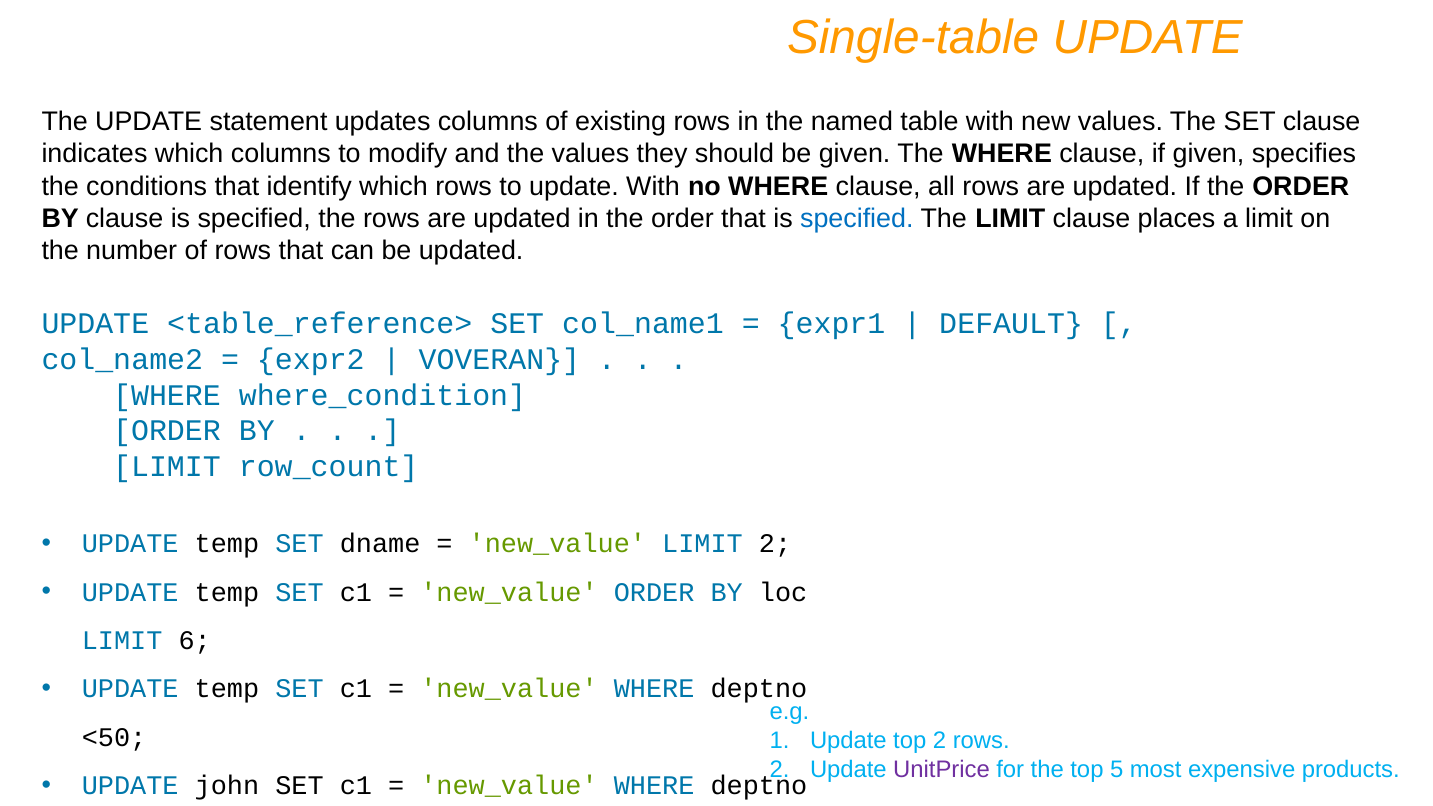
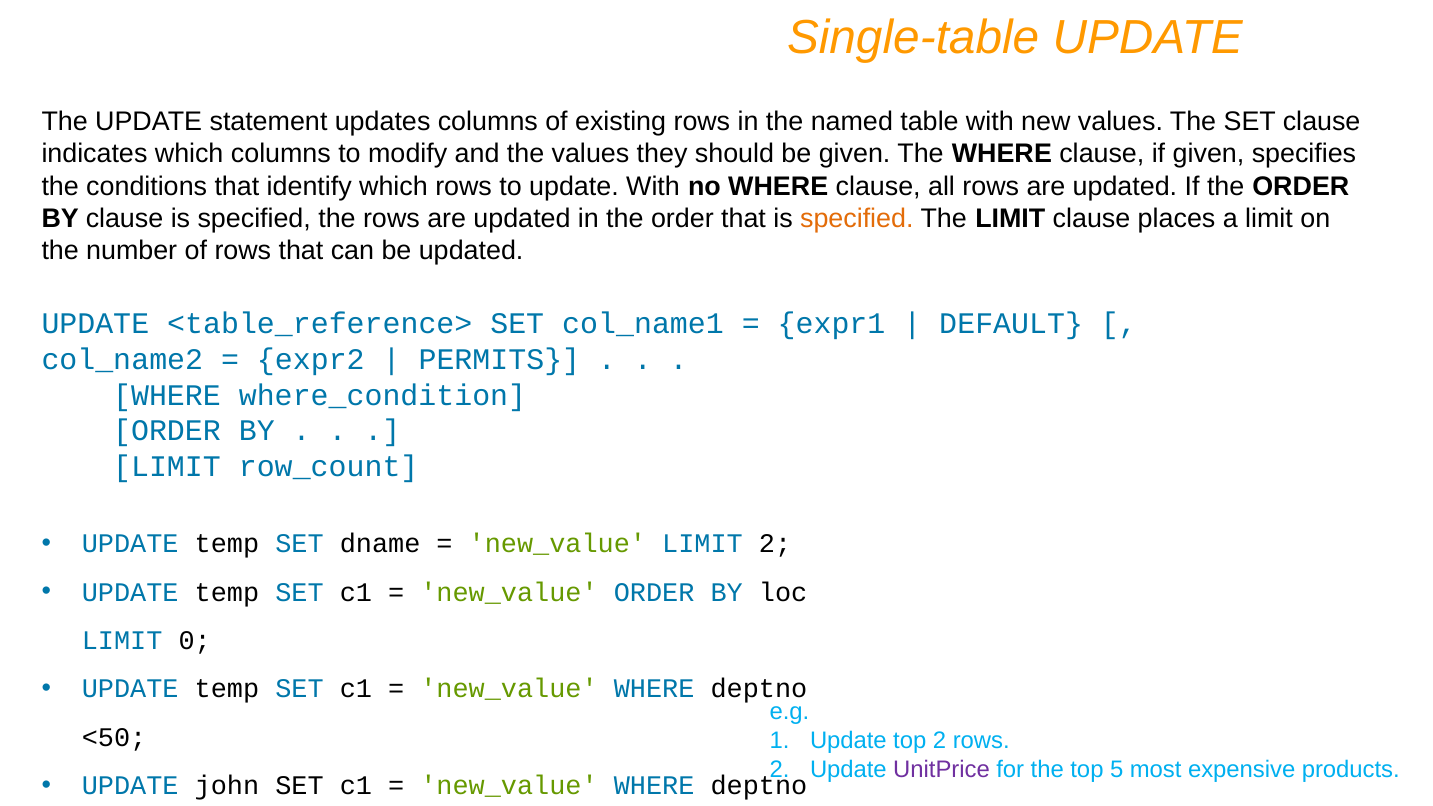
specified at (857, 218) colour: blue -> orange
VOVERAN: VOVERAN -> PERMITS
6: 6 -> 0
